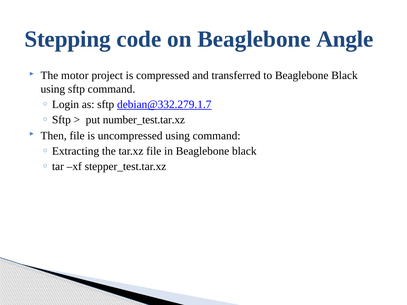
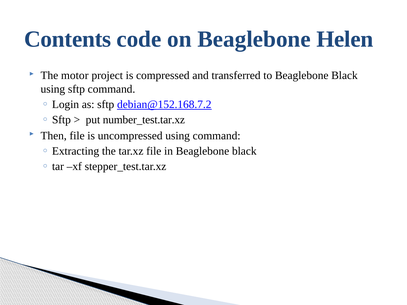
Stepping: Stepping -> Contents
Angle: Angle -> Helen
debian@332.279.1.7: debian@332.279.1.7 -> debian@152.168.7.2
